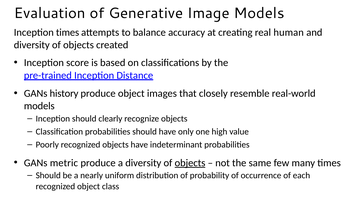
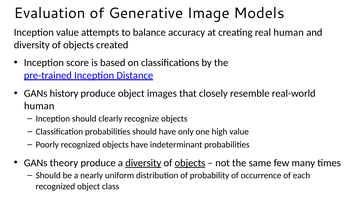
Inception times: times -> value
models at (39, 106): models -> human
metric: metric -> theory
diversity at (143, 163) underline: none -> present
